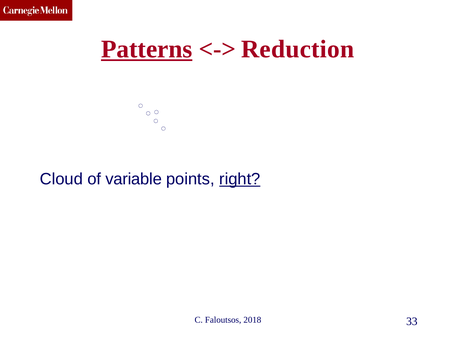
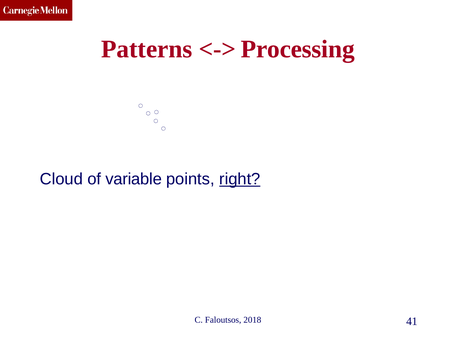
Patterns underline: present -> none
Reduction: Reduction -> Processing
33: 33 -> 41
